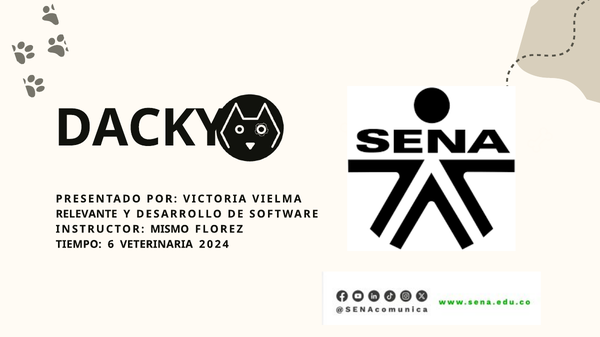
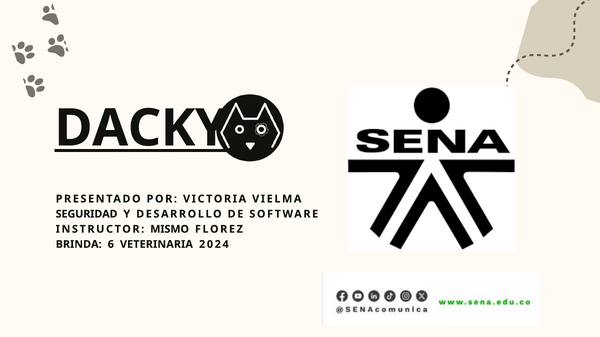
DACKY underline: none -> present
RELEVANTE: RELEVANTE -> SEGURIDAD
TIEMPO: TIEMPO -> BRINDA
